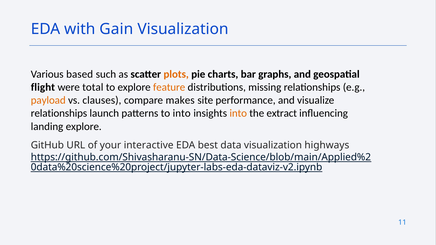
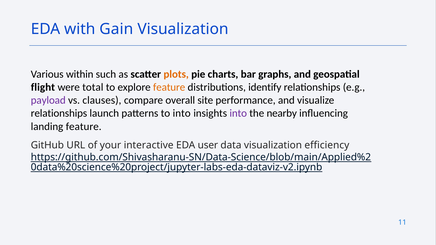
based: based -> within
missing: missing -> identify
payload colour: orange -> purple
makes: makes -> overall
into at (238, 113) colour: orange -> purple
extract: extract -> nearby
landing explore: explore -> feature
best: best -> user
highways: highways -> efficiency
